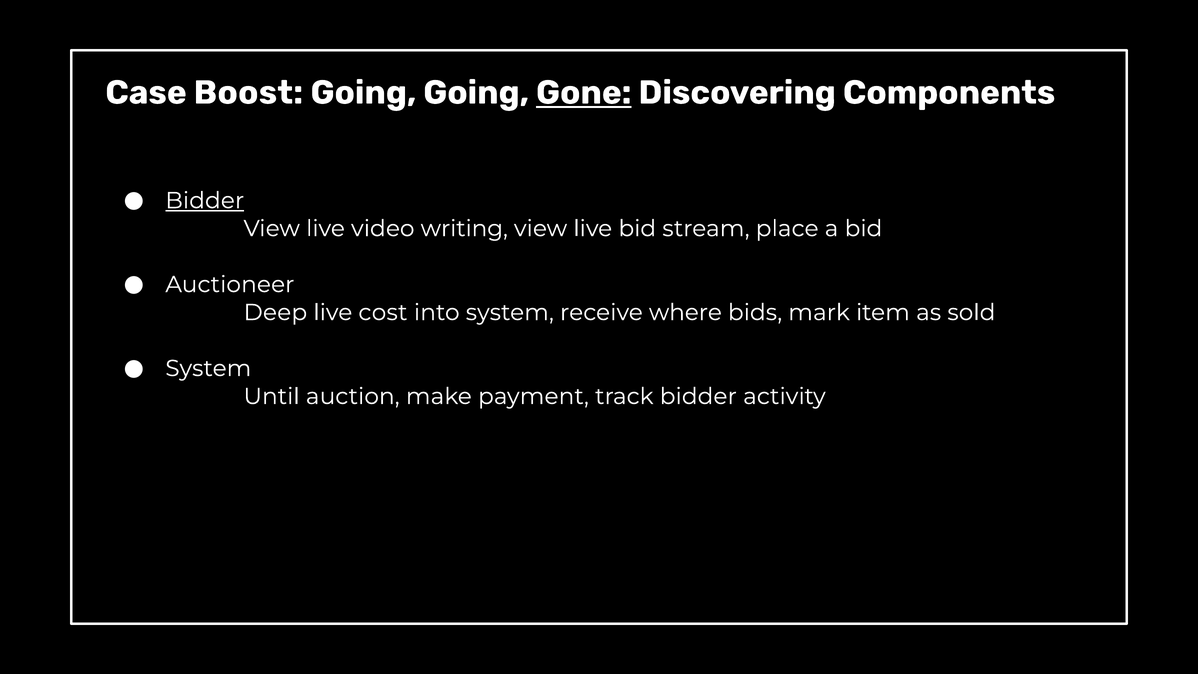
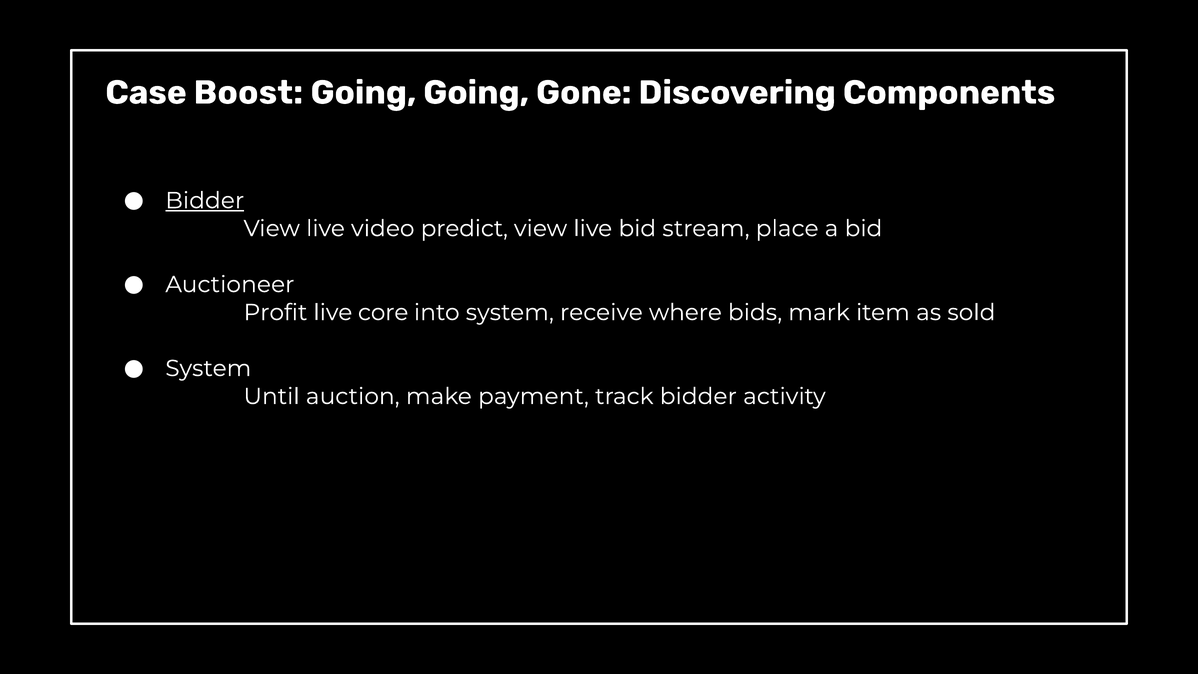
Gone underline: present -> none
writing: writing -> predict
Deep: Deep -> Profit
cost: cost -> core
